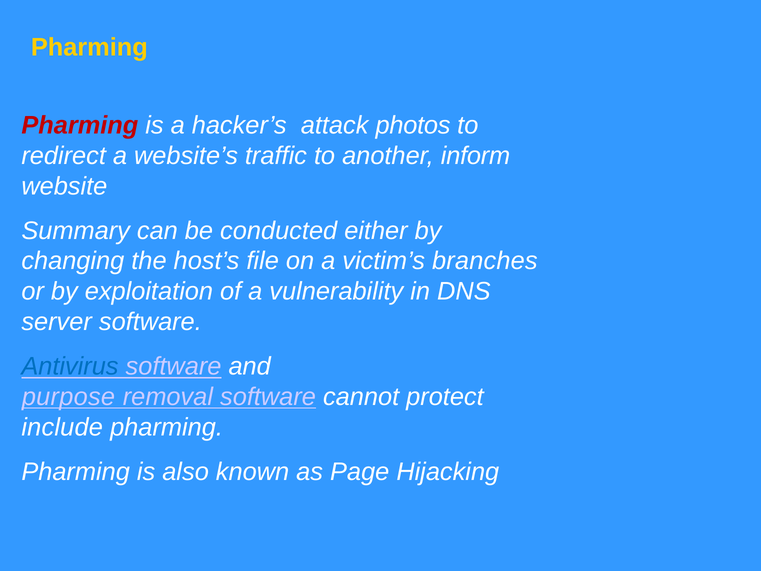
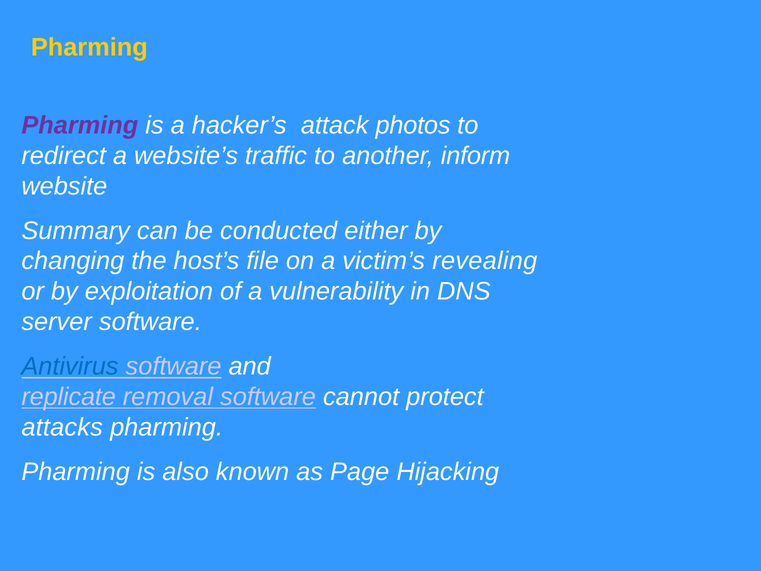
Pharming at (80, 125) colour: red -> purple
branches: branches -> revealing
purpose: purpose -> replicate
include: include -> attacks
